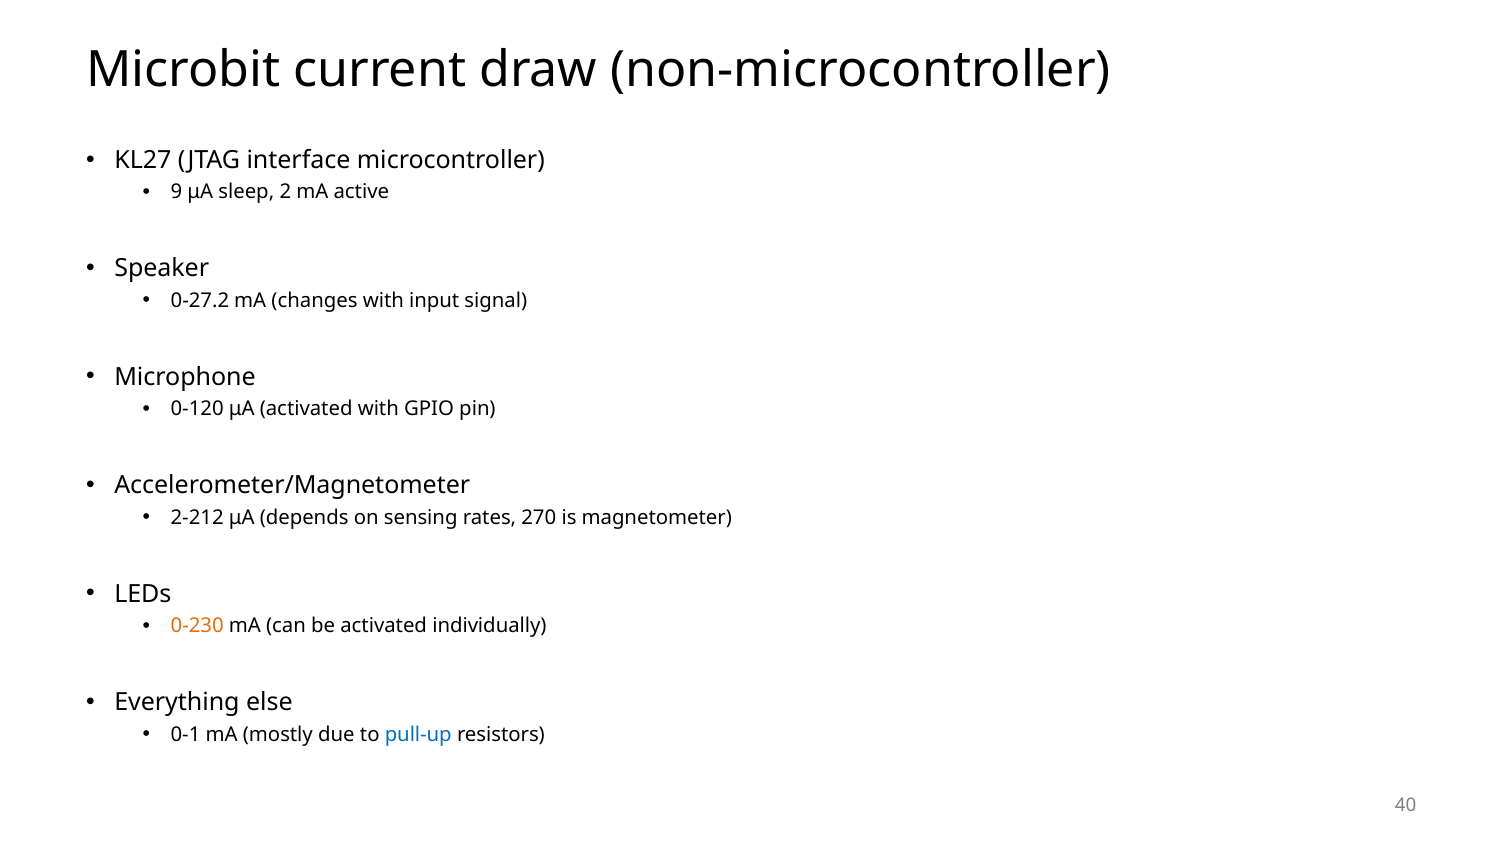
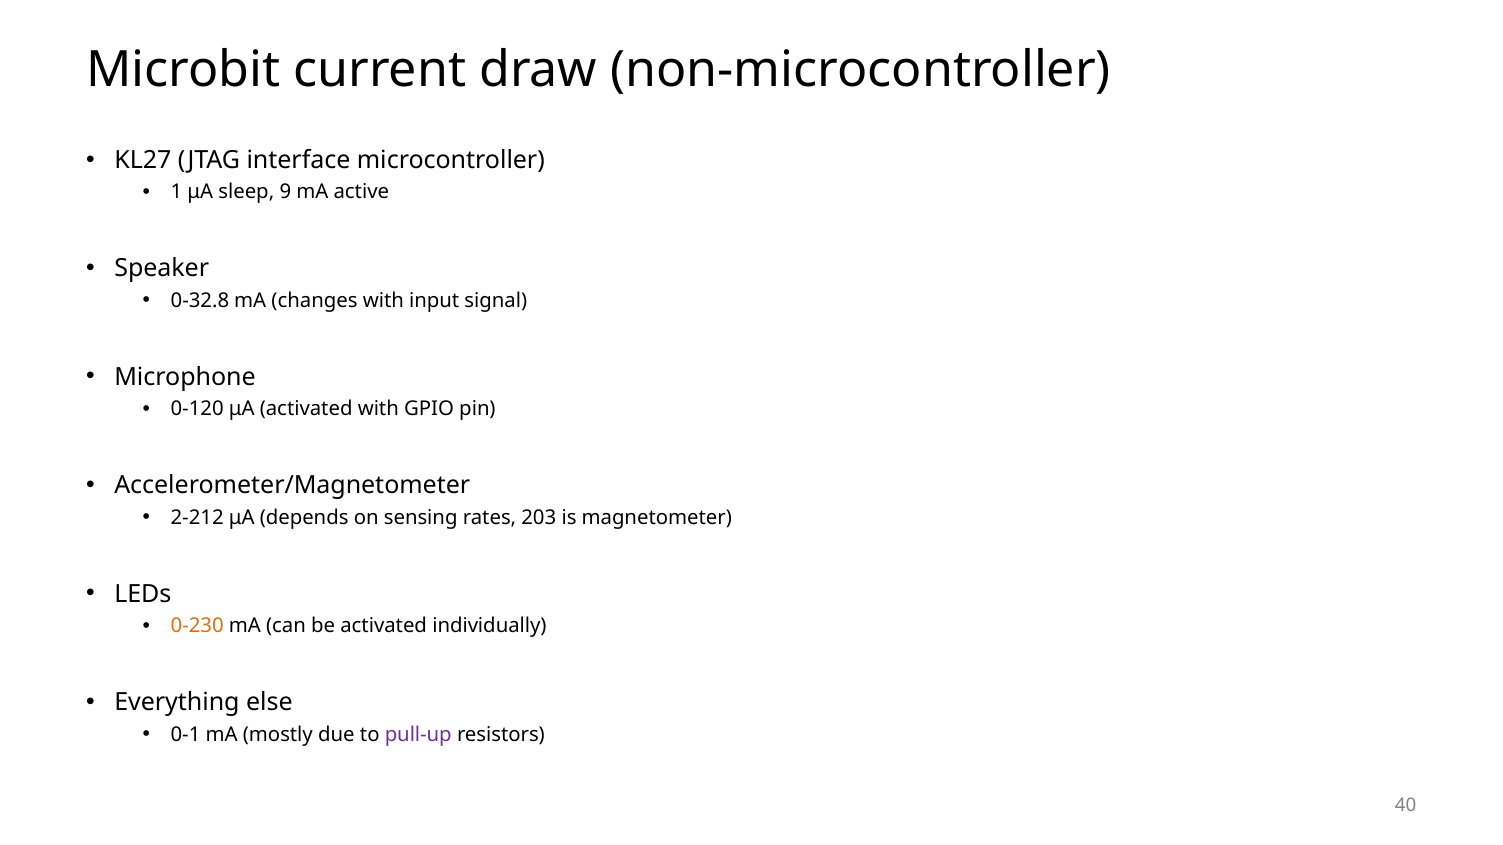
9: 9 -> 1
2: 2 -> 9
0-27.2: 0-27.2 -> 0-32.8
270: 270 -> 203
pull-up colour: blue -> purple
